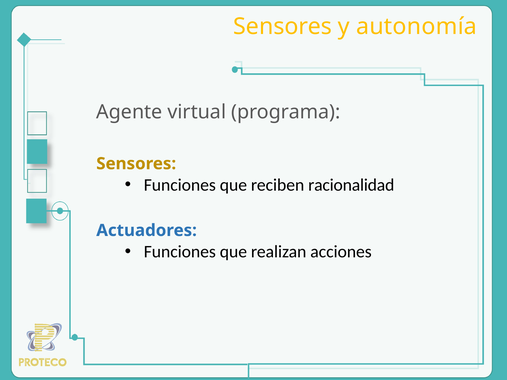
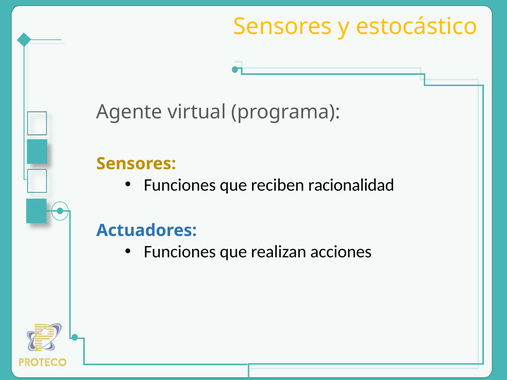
autonomía: autonomía -> estocástico
